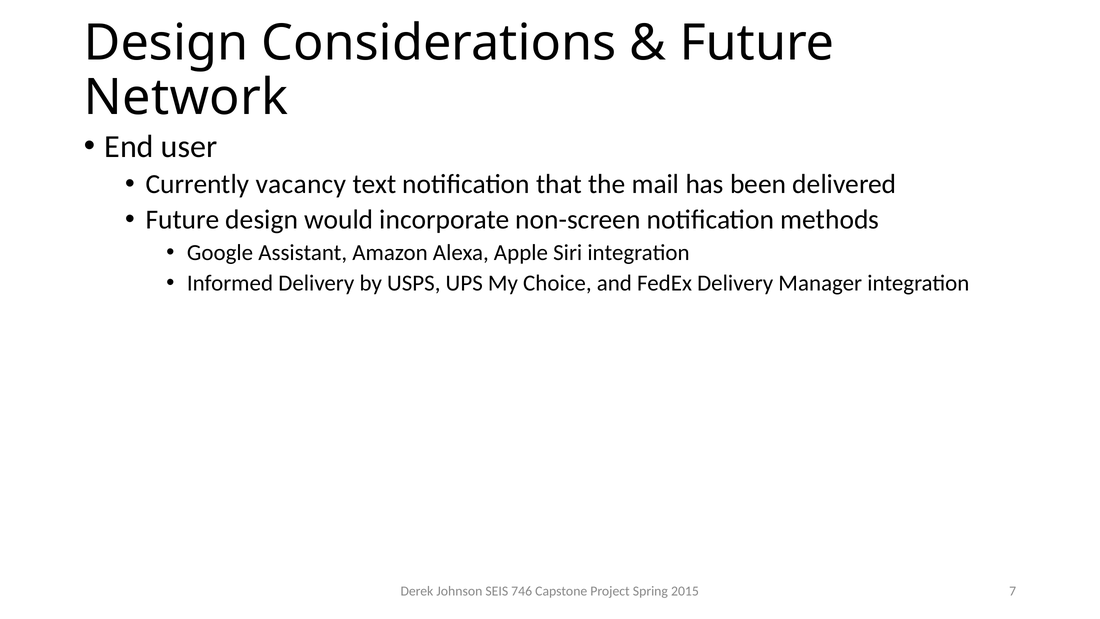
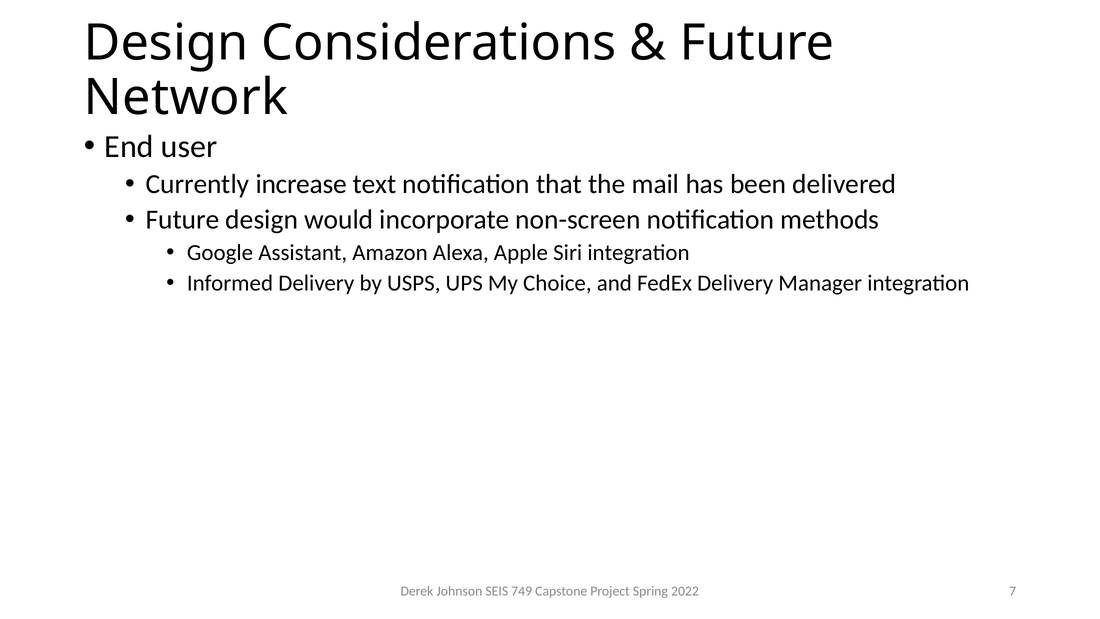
vacancy: vacancy -> increase
746: 746 -> 749
2015: 2015 -> 2022
